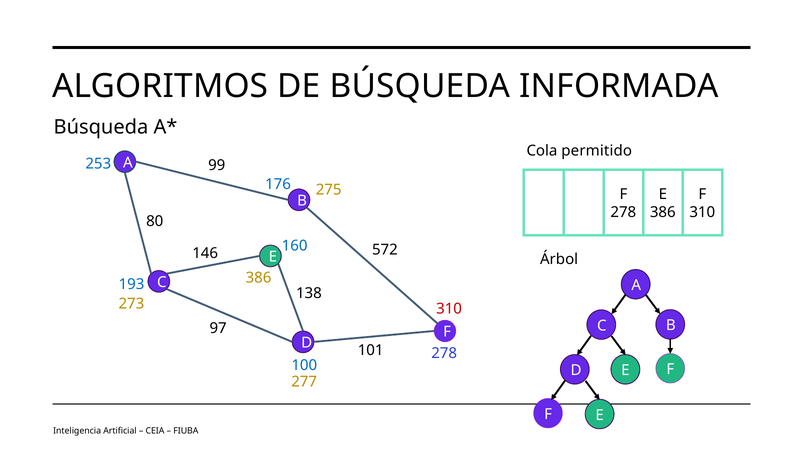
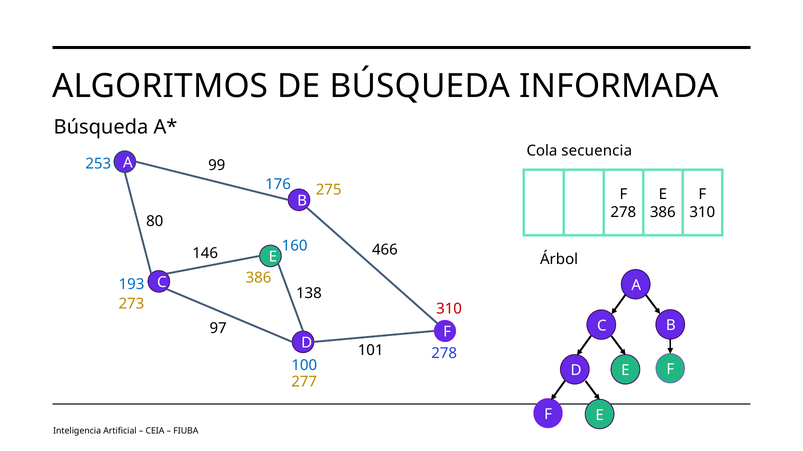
permitido: permitido -> secuencia
572: 572 -> 466
